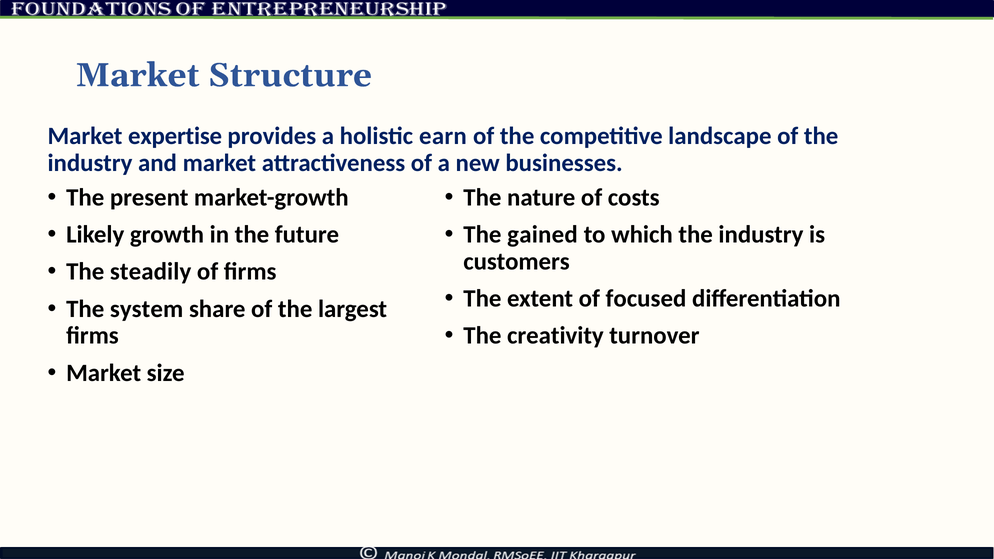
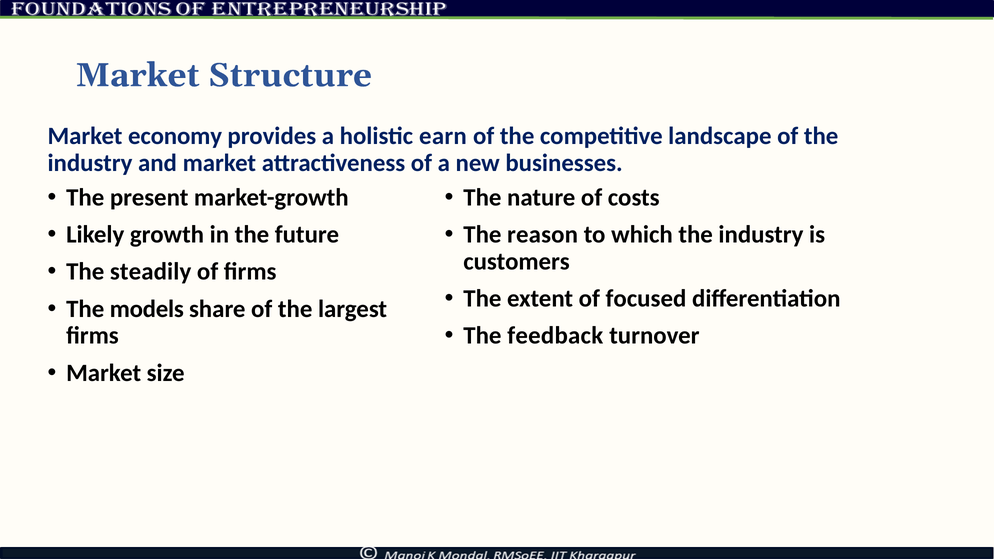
expertise: expertise -> economy
gained: gained -> reason
system: system -> models
creativity: creativity -> feedback
